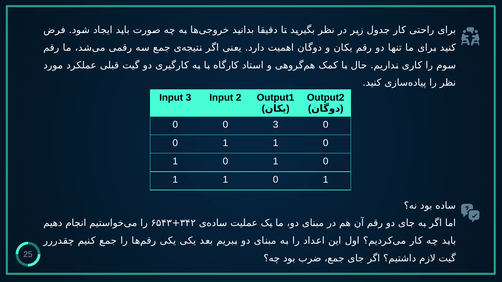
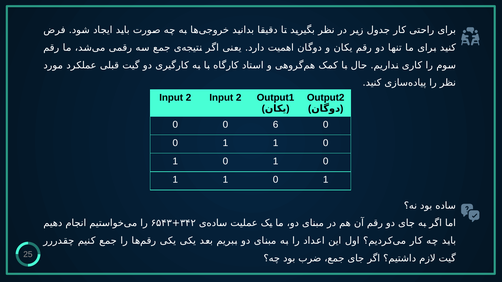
3 at (189, 98): 3 -> 2
0 3: 3 -> 6
